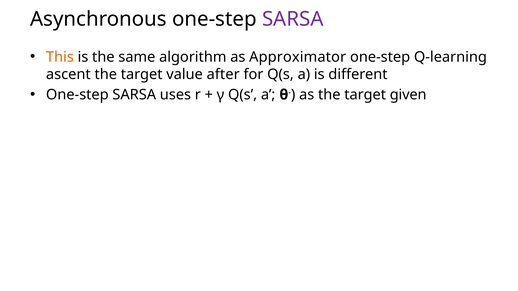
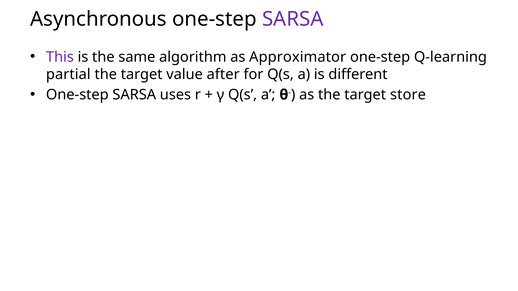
This colour: orange -> purple
ascent: ascent -> partial
given: given -> store
